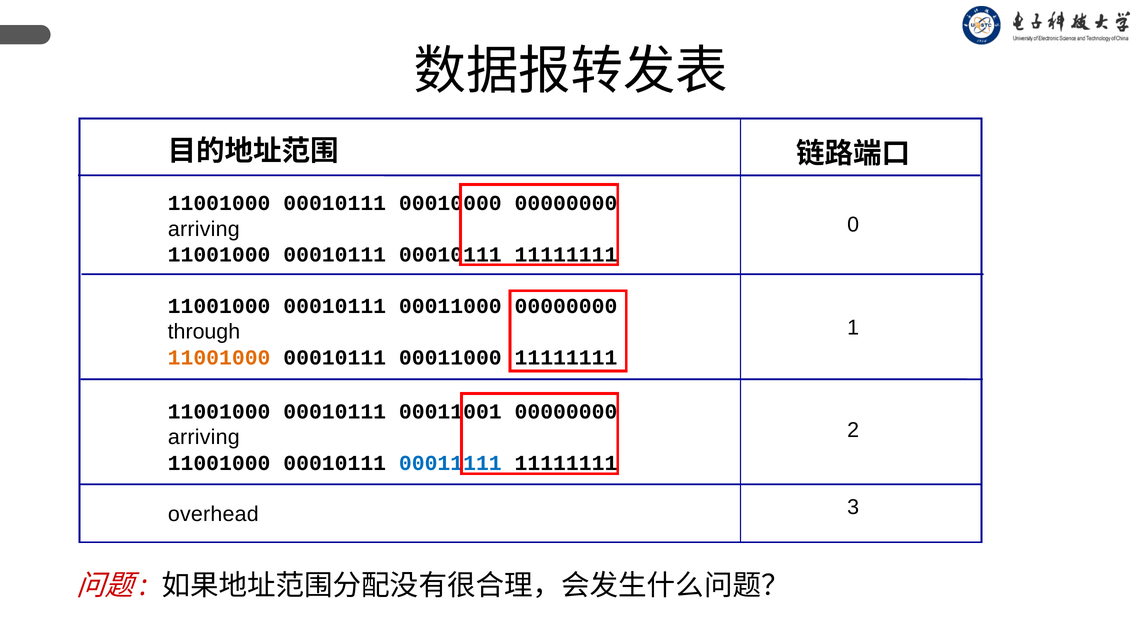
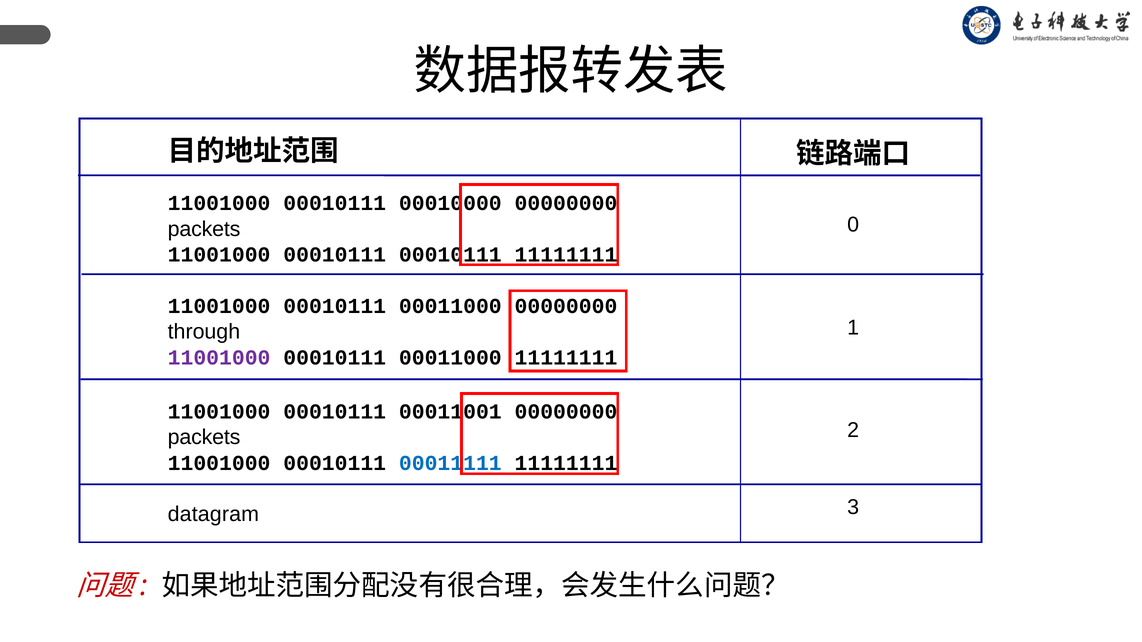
arriving at (204, 229): arriving -> packets
11001000 at (219, 358) colour: orange -> purple
arriving at (204, 438): arriving -> packets
overhead: overhead -> datagram
